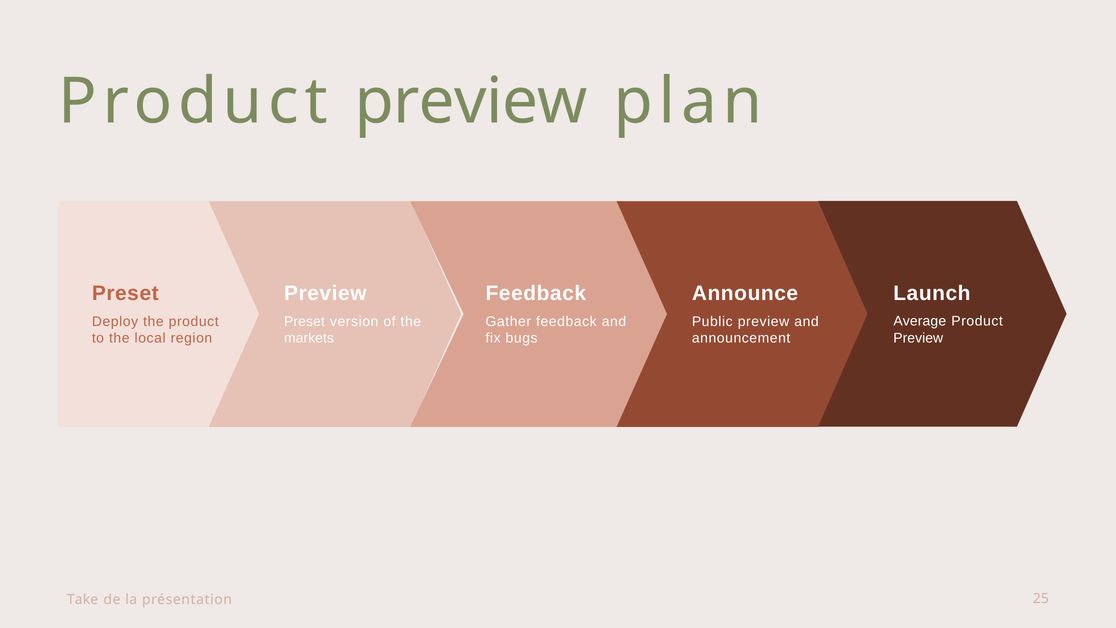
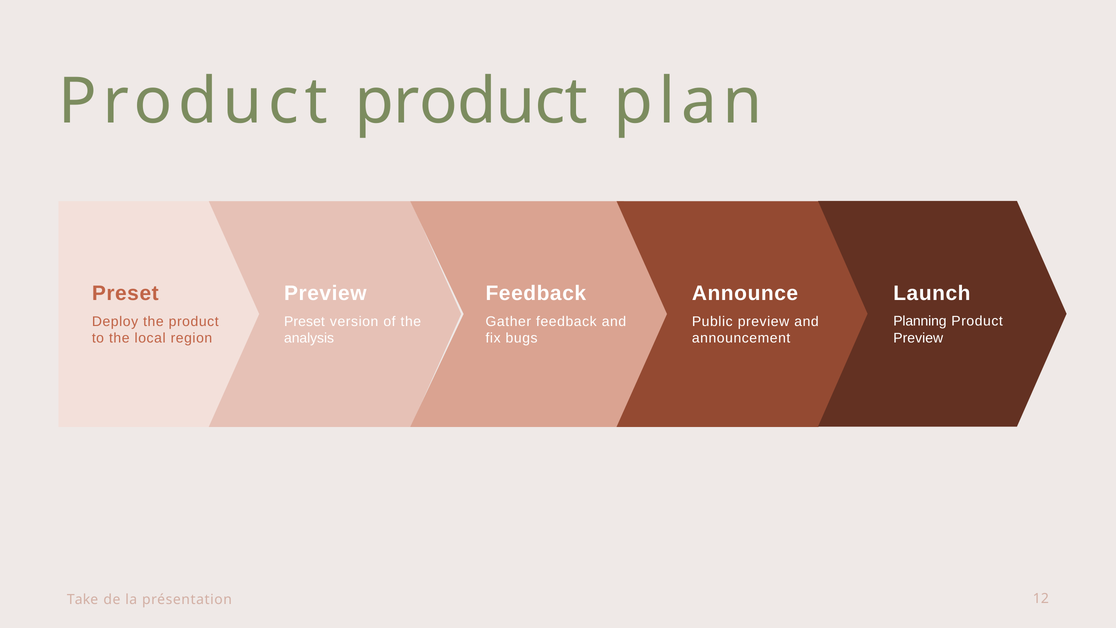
preview at (471, 102): preview -> product
Average: Average -> Planning
markets: markets -> analysis
25: 25 -> 12
